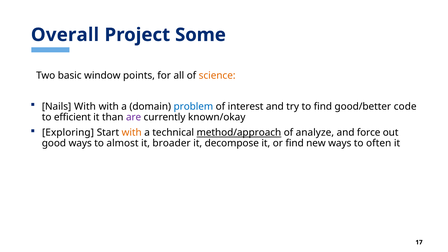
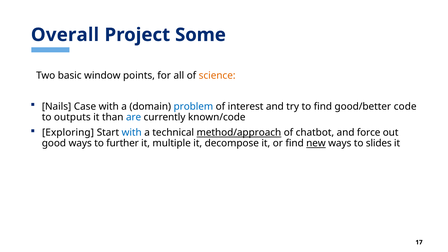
Nails With: With -> Case
efficient: efficient -> outputs
are colour: purple -> blue
known/okay: known/okay -> known/code
with at (132, 133) colour: orange -> blue
analyze: analyze -> chatbot
almost: almost -> further
broader: broader -> multiple
new underline: none -> present
often: often -> slides
